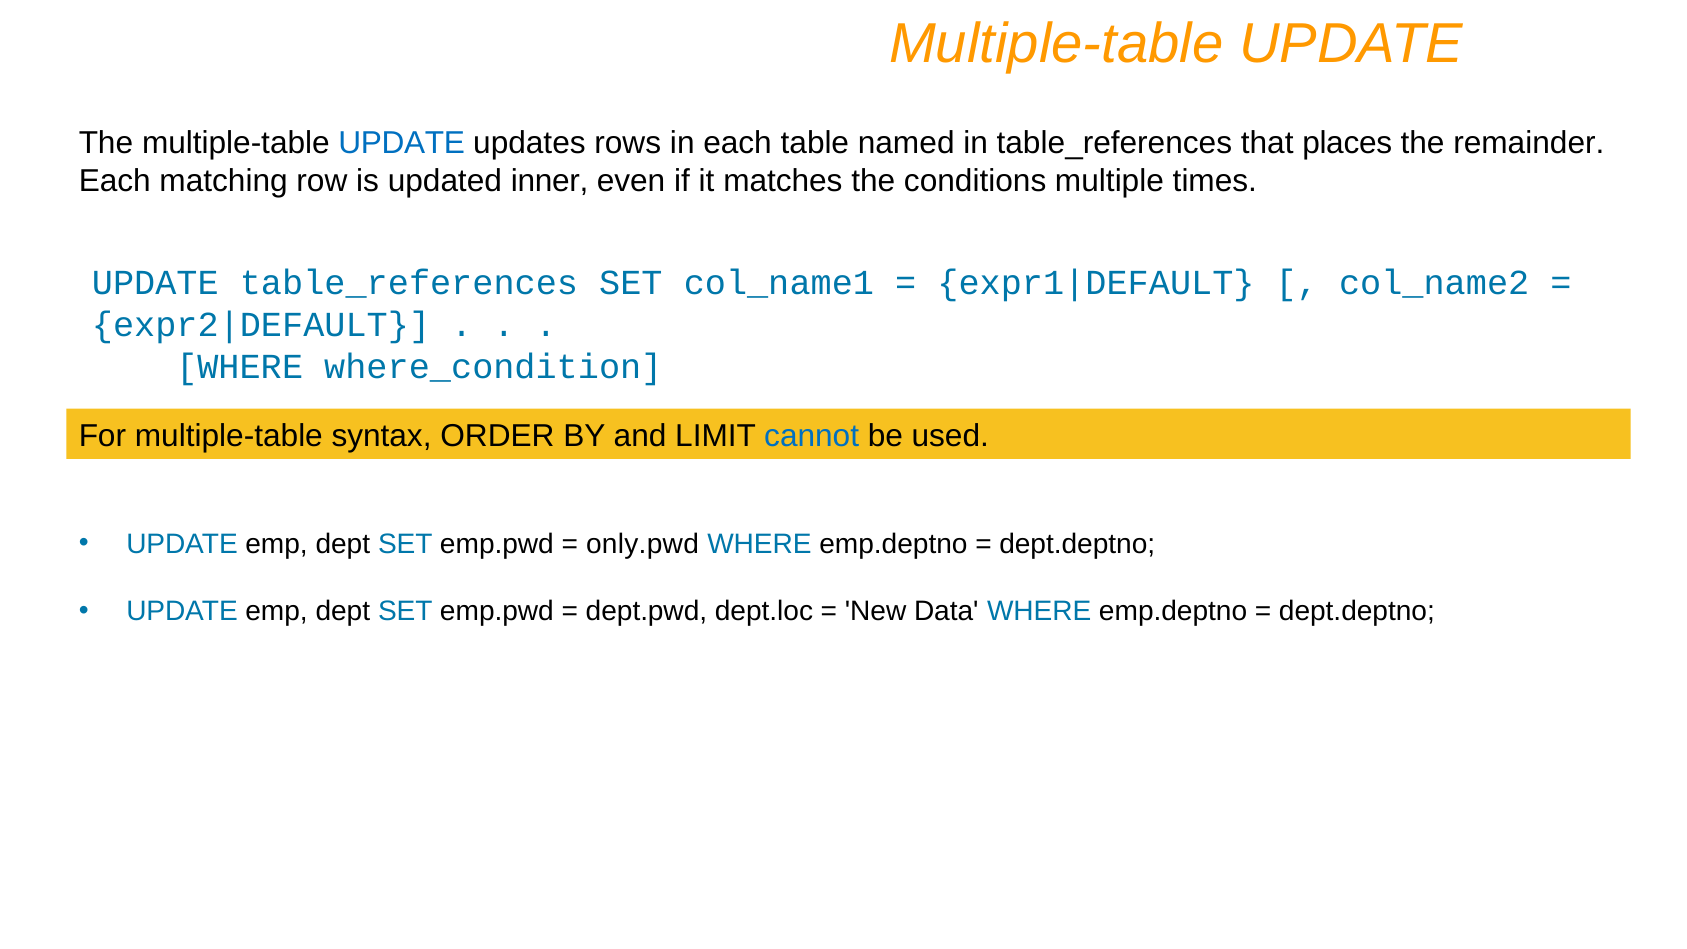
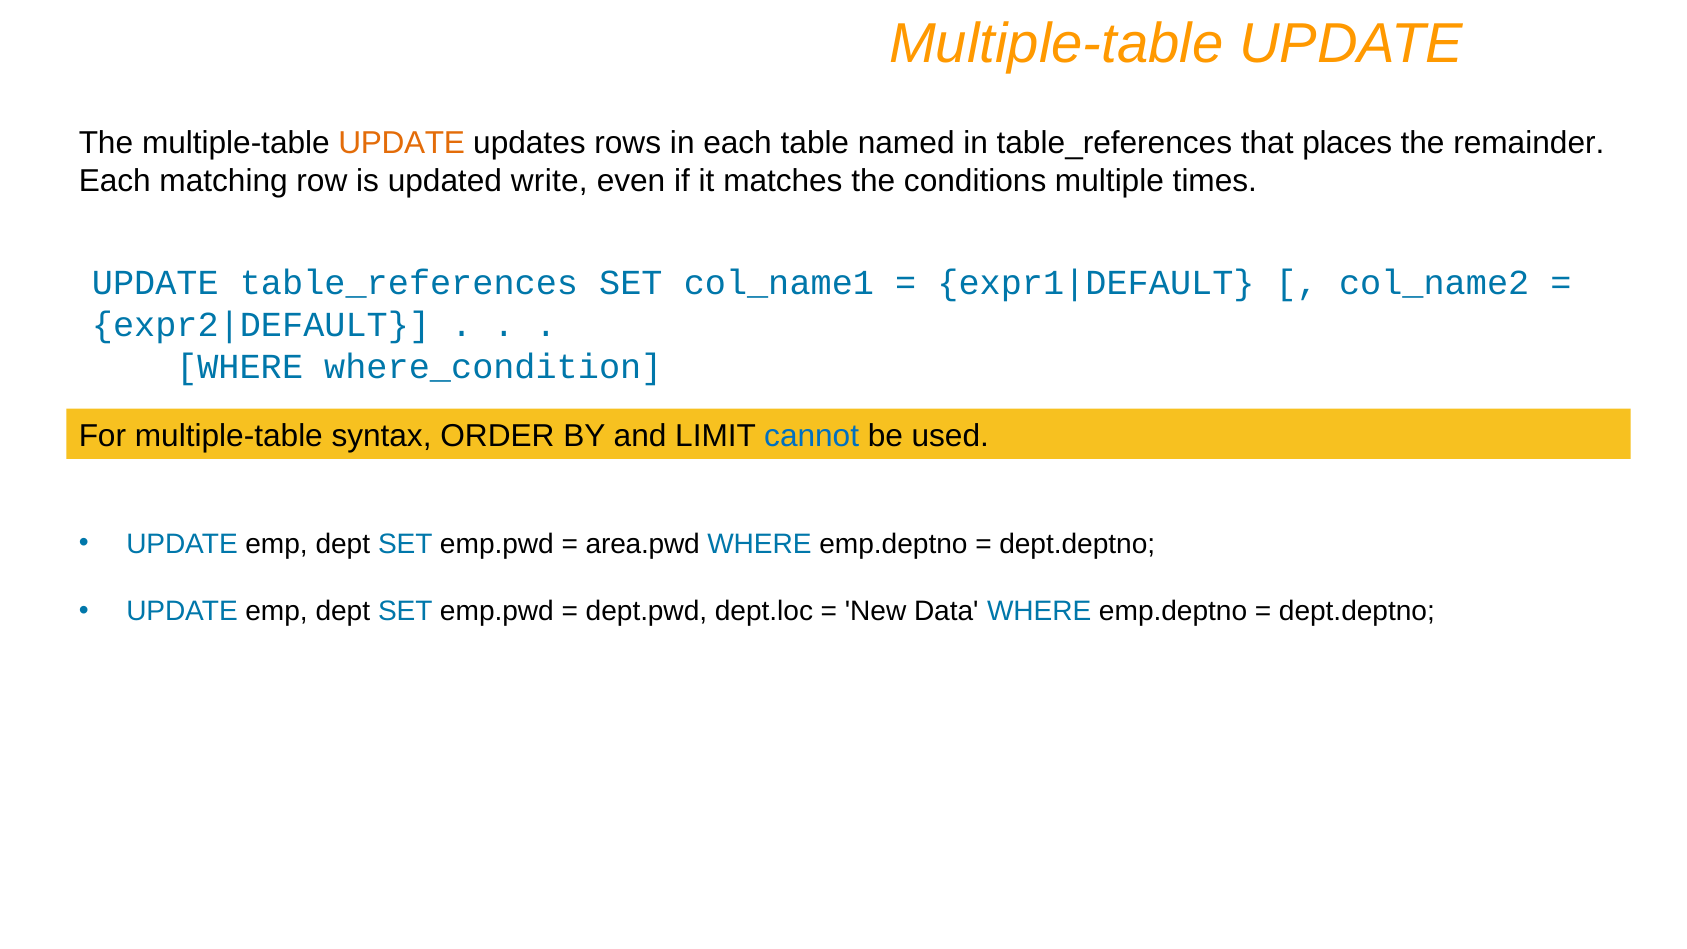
UPDATE at (402, 143) colour: blue -> orange
inner: inner -> write
only.pwd: only.pwd -> area.pwd
